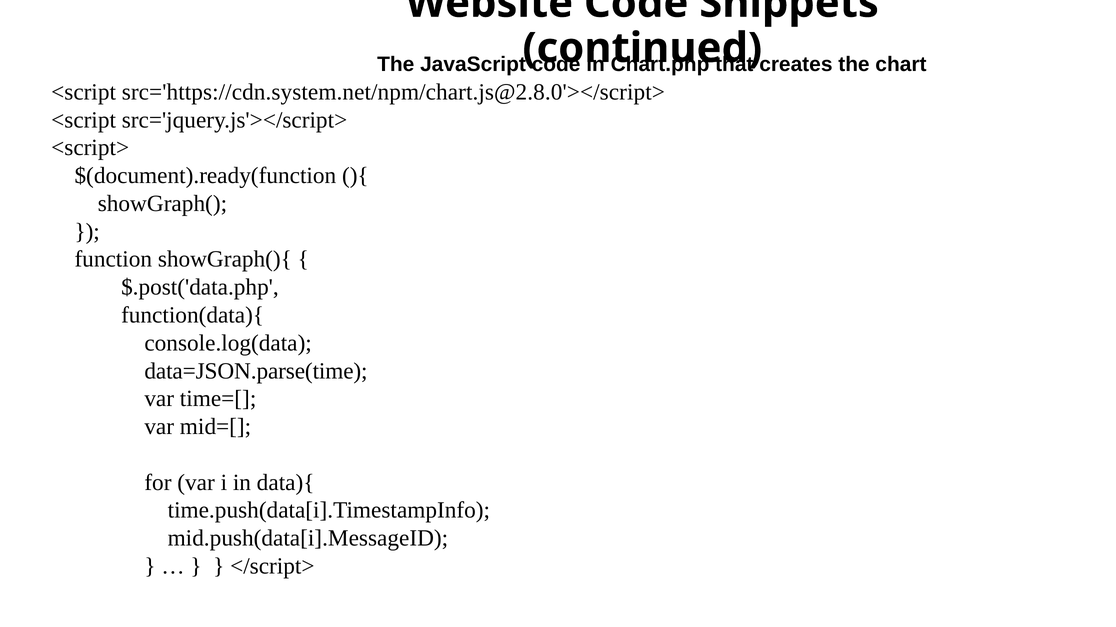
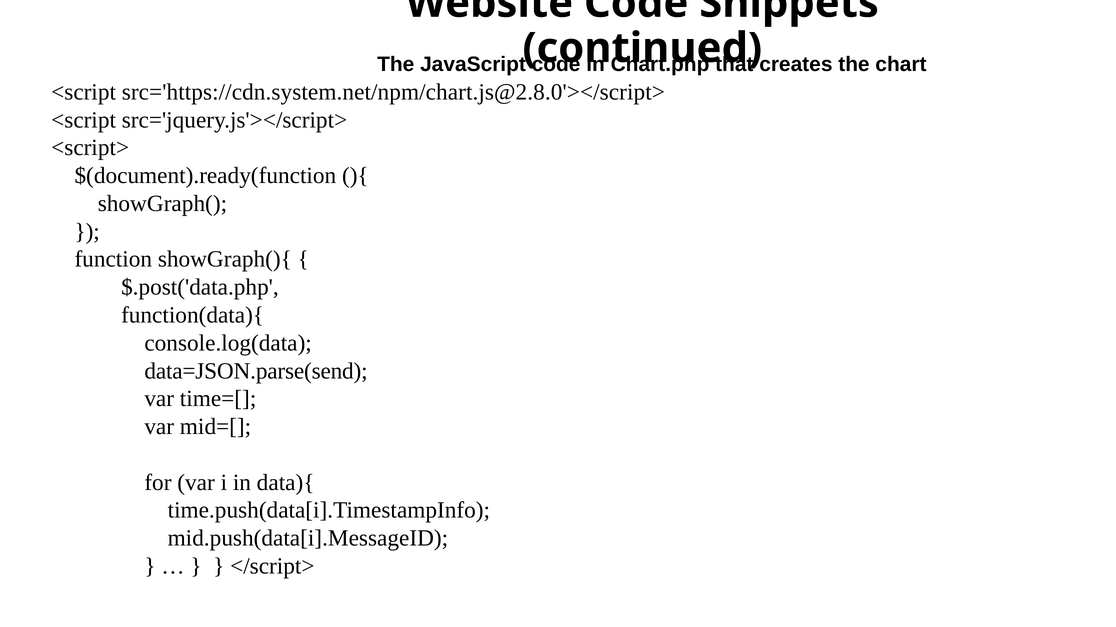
data=JSON.parse(time: data=JSON.parse(time -> data=JSON.parse(send
